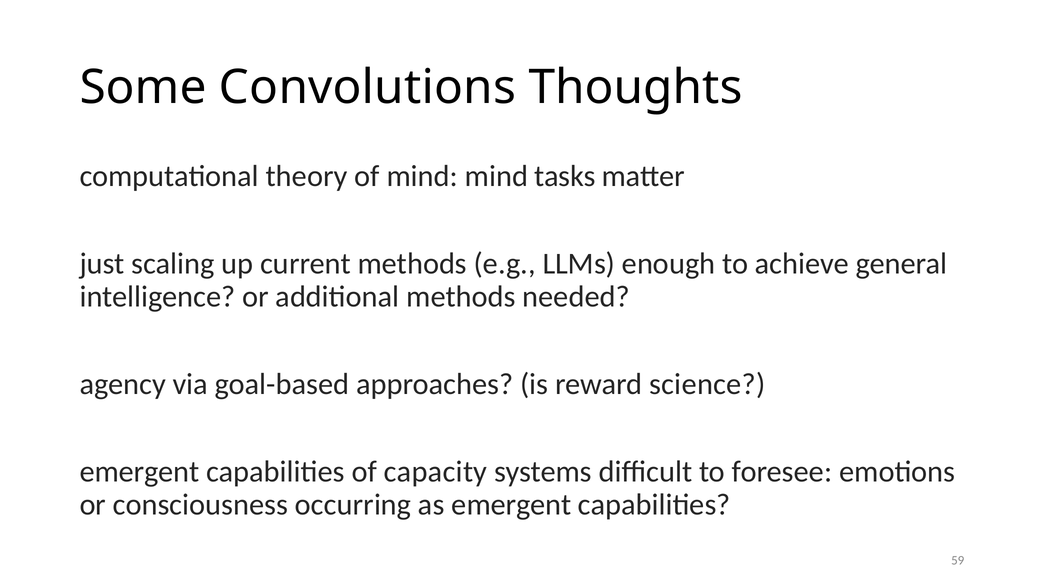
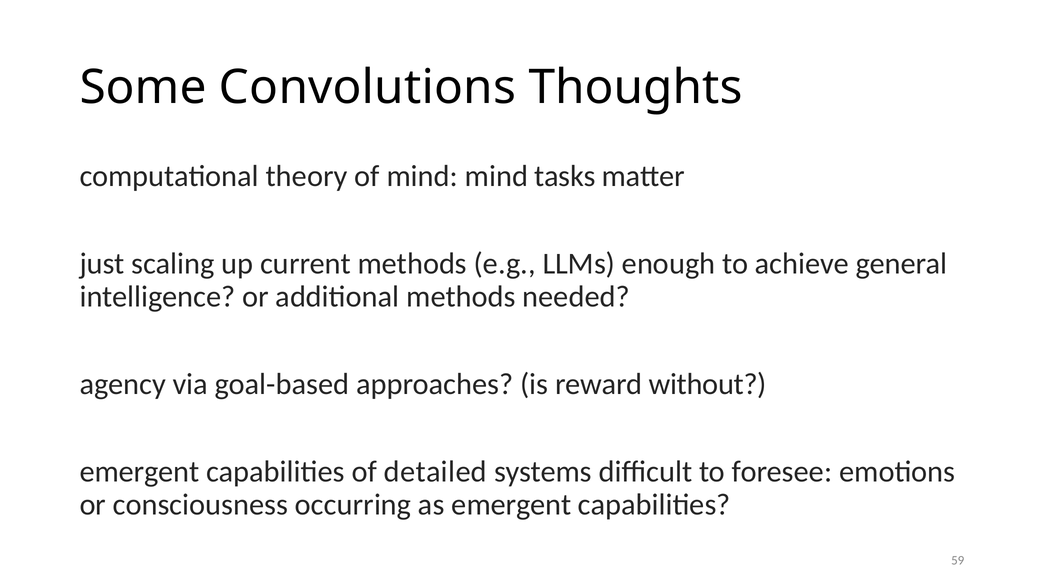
science: science -> without
capacity: capacity -> detailed
